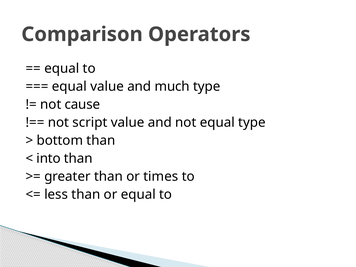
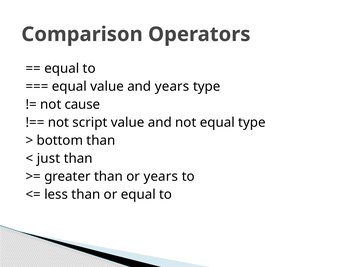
and much: much -> years
into: into -> just
or times: times -> years
